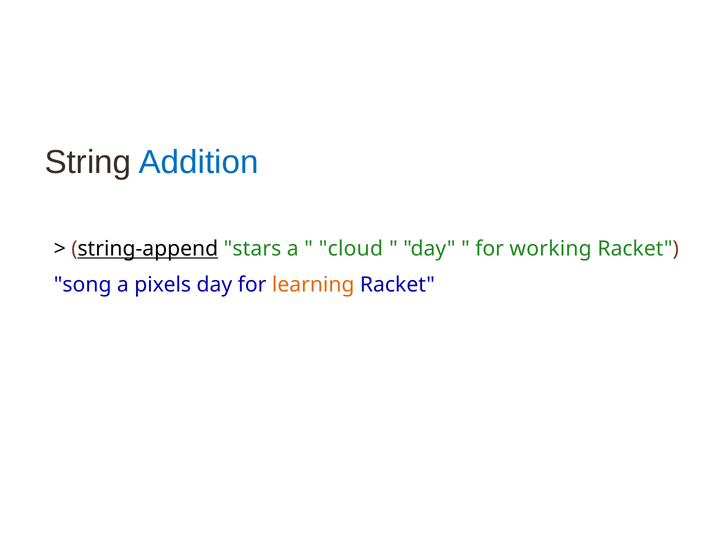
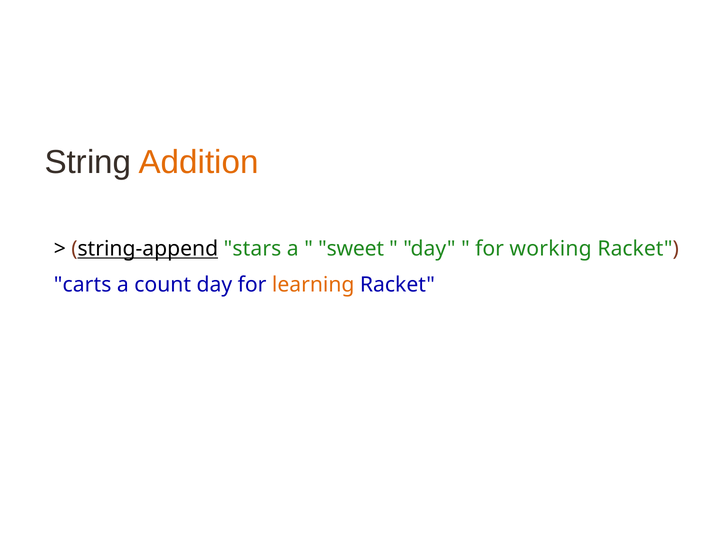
Addition colour: blue -> orange
cloud: cloud -> sweet
song: song -> carts
pixels: pixels -> count
